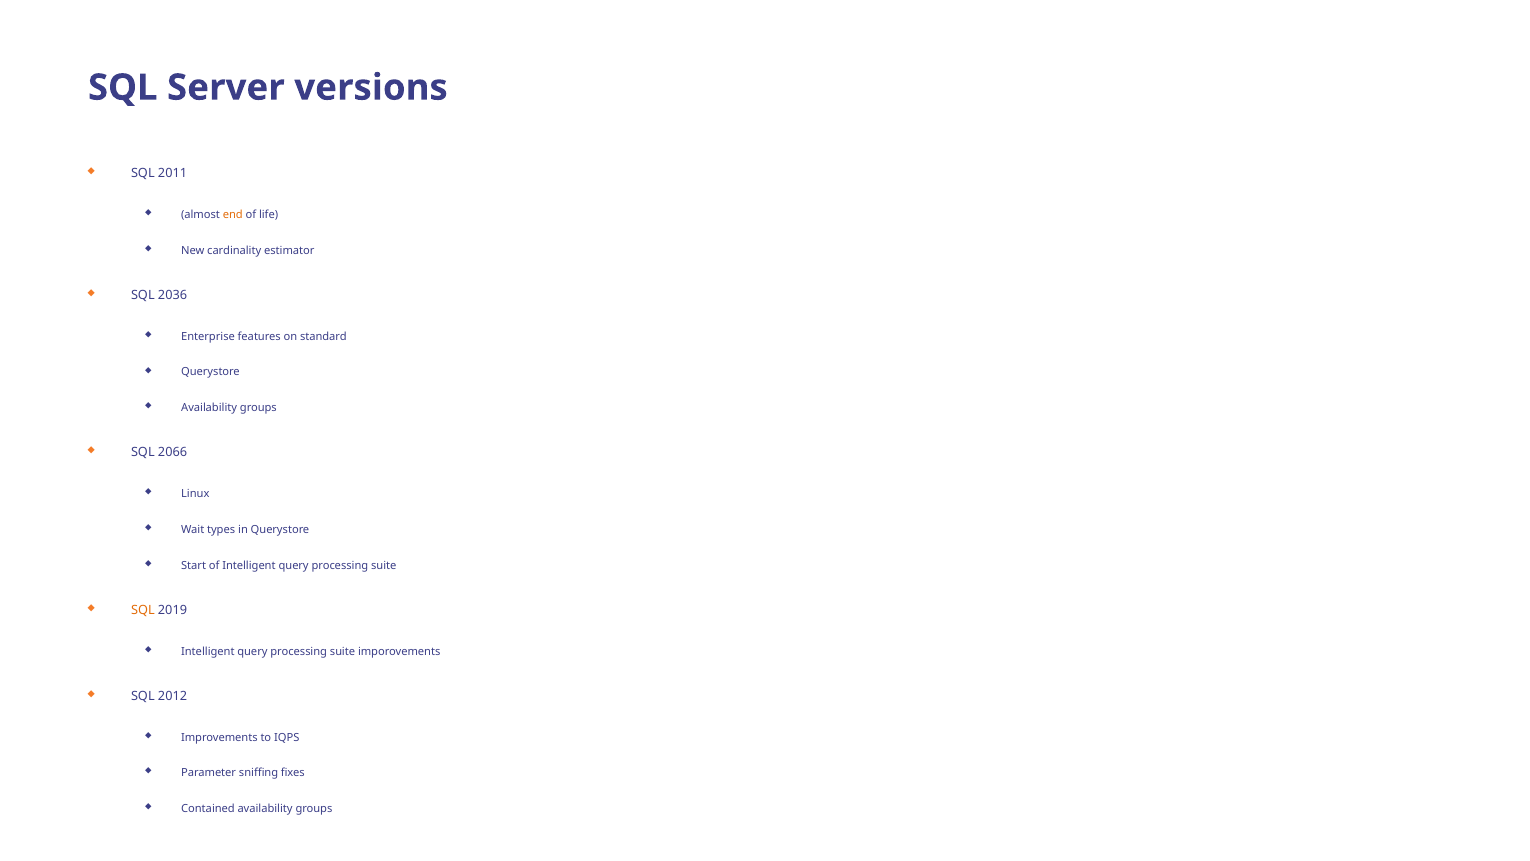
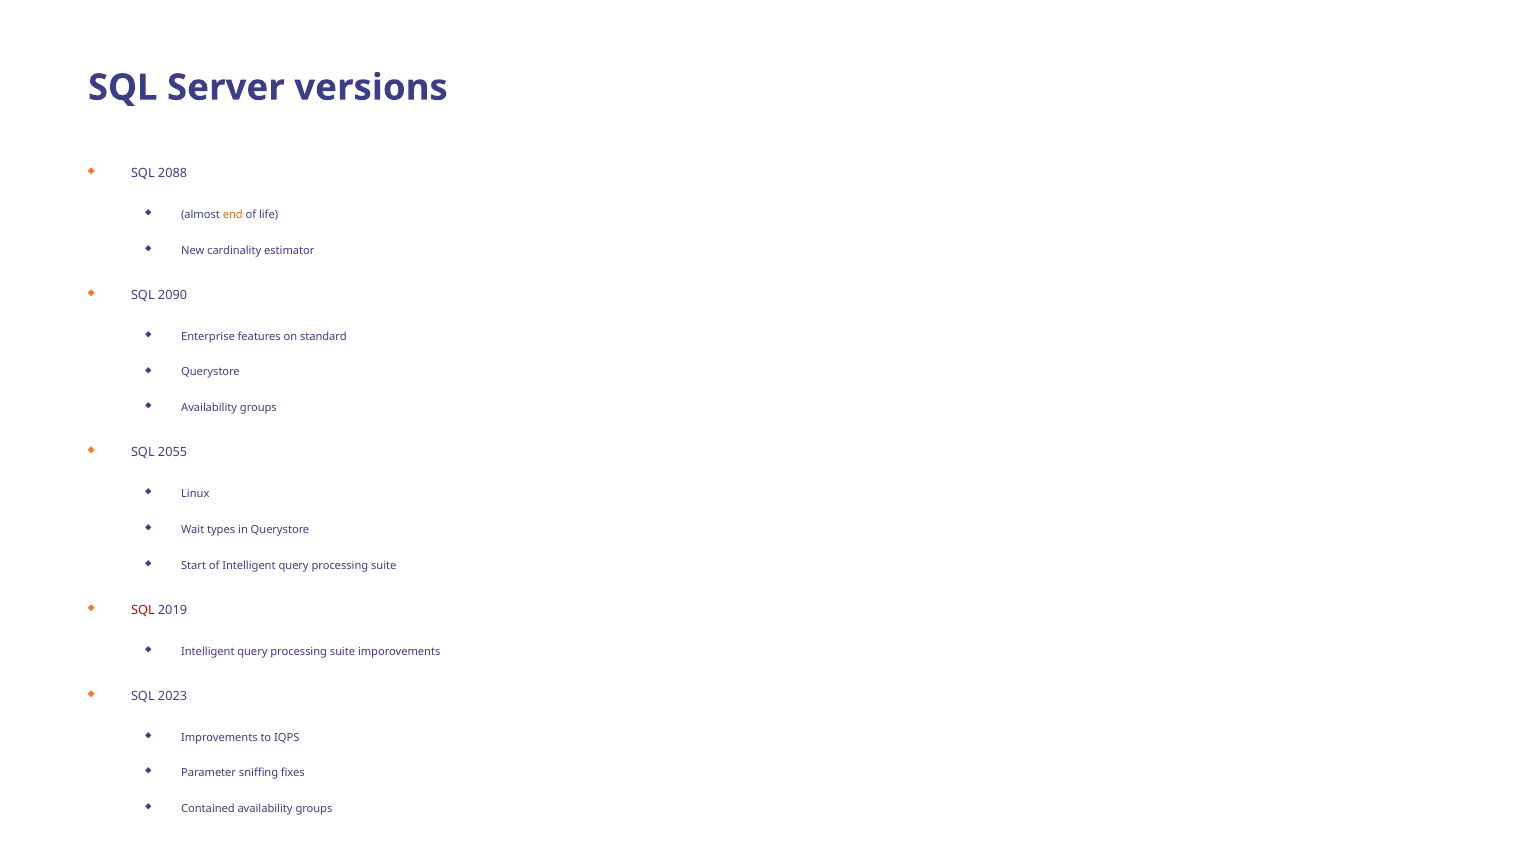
2011: 2011 -> 2088
2036: 2036 -> 2090
2066: 2066 -> 2055
SQL at (143, 610) colour: orange -> red
2012: 2012 -> 2023
